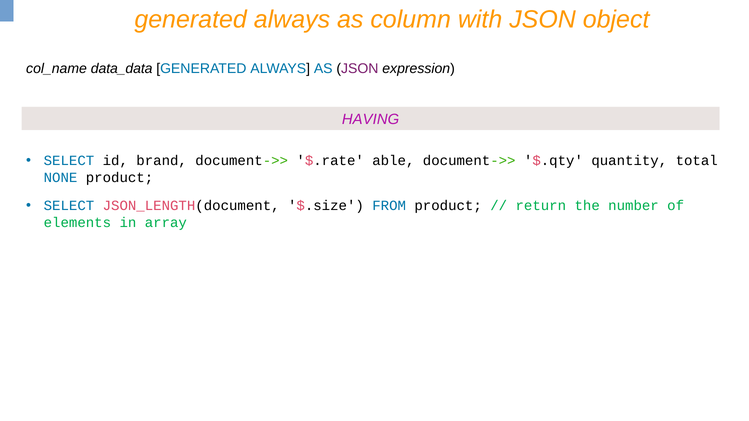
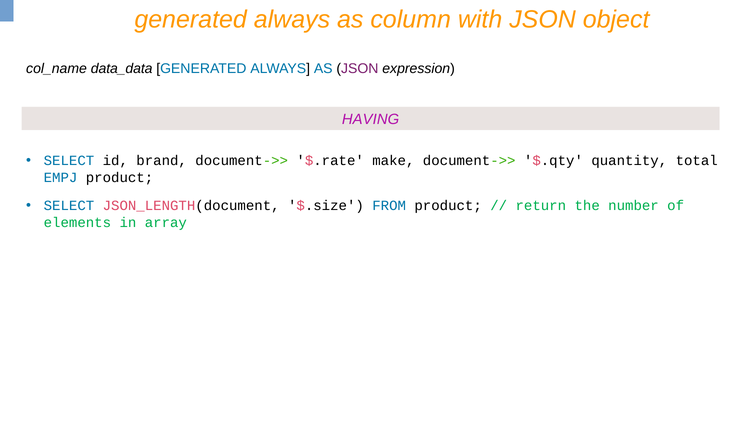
able: able -> make
NONE: NONE -> EMPJ
